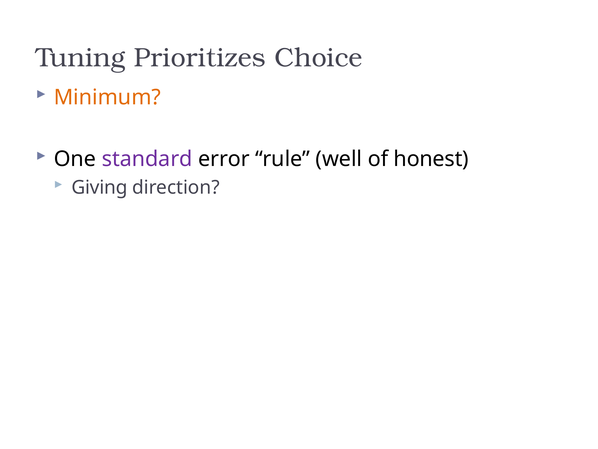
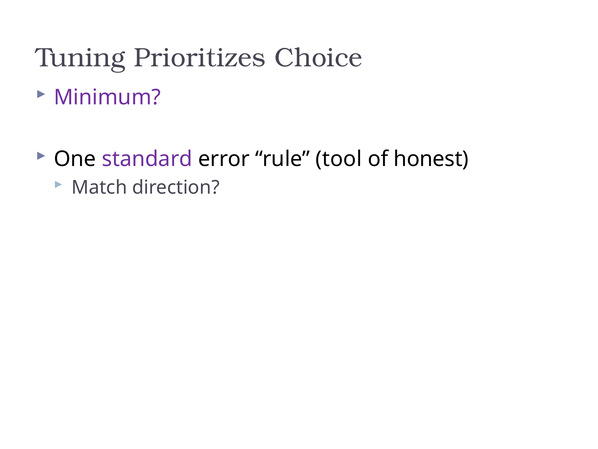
Minimum colour: orange -> purple
well: well -> tool
Giving: Giving -> Match
